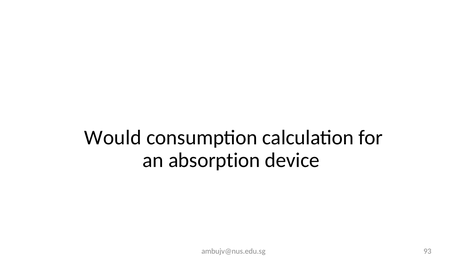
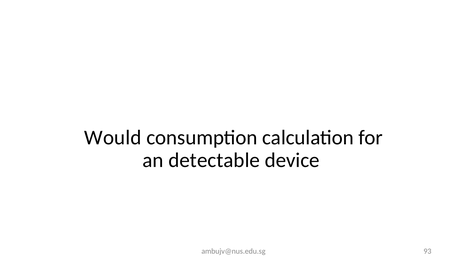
absorption: absorption -> detectable
